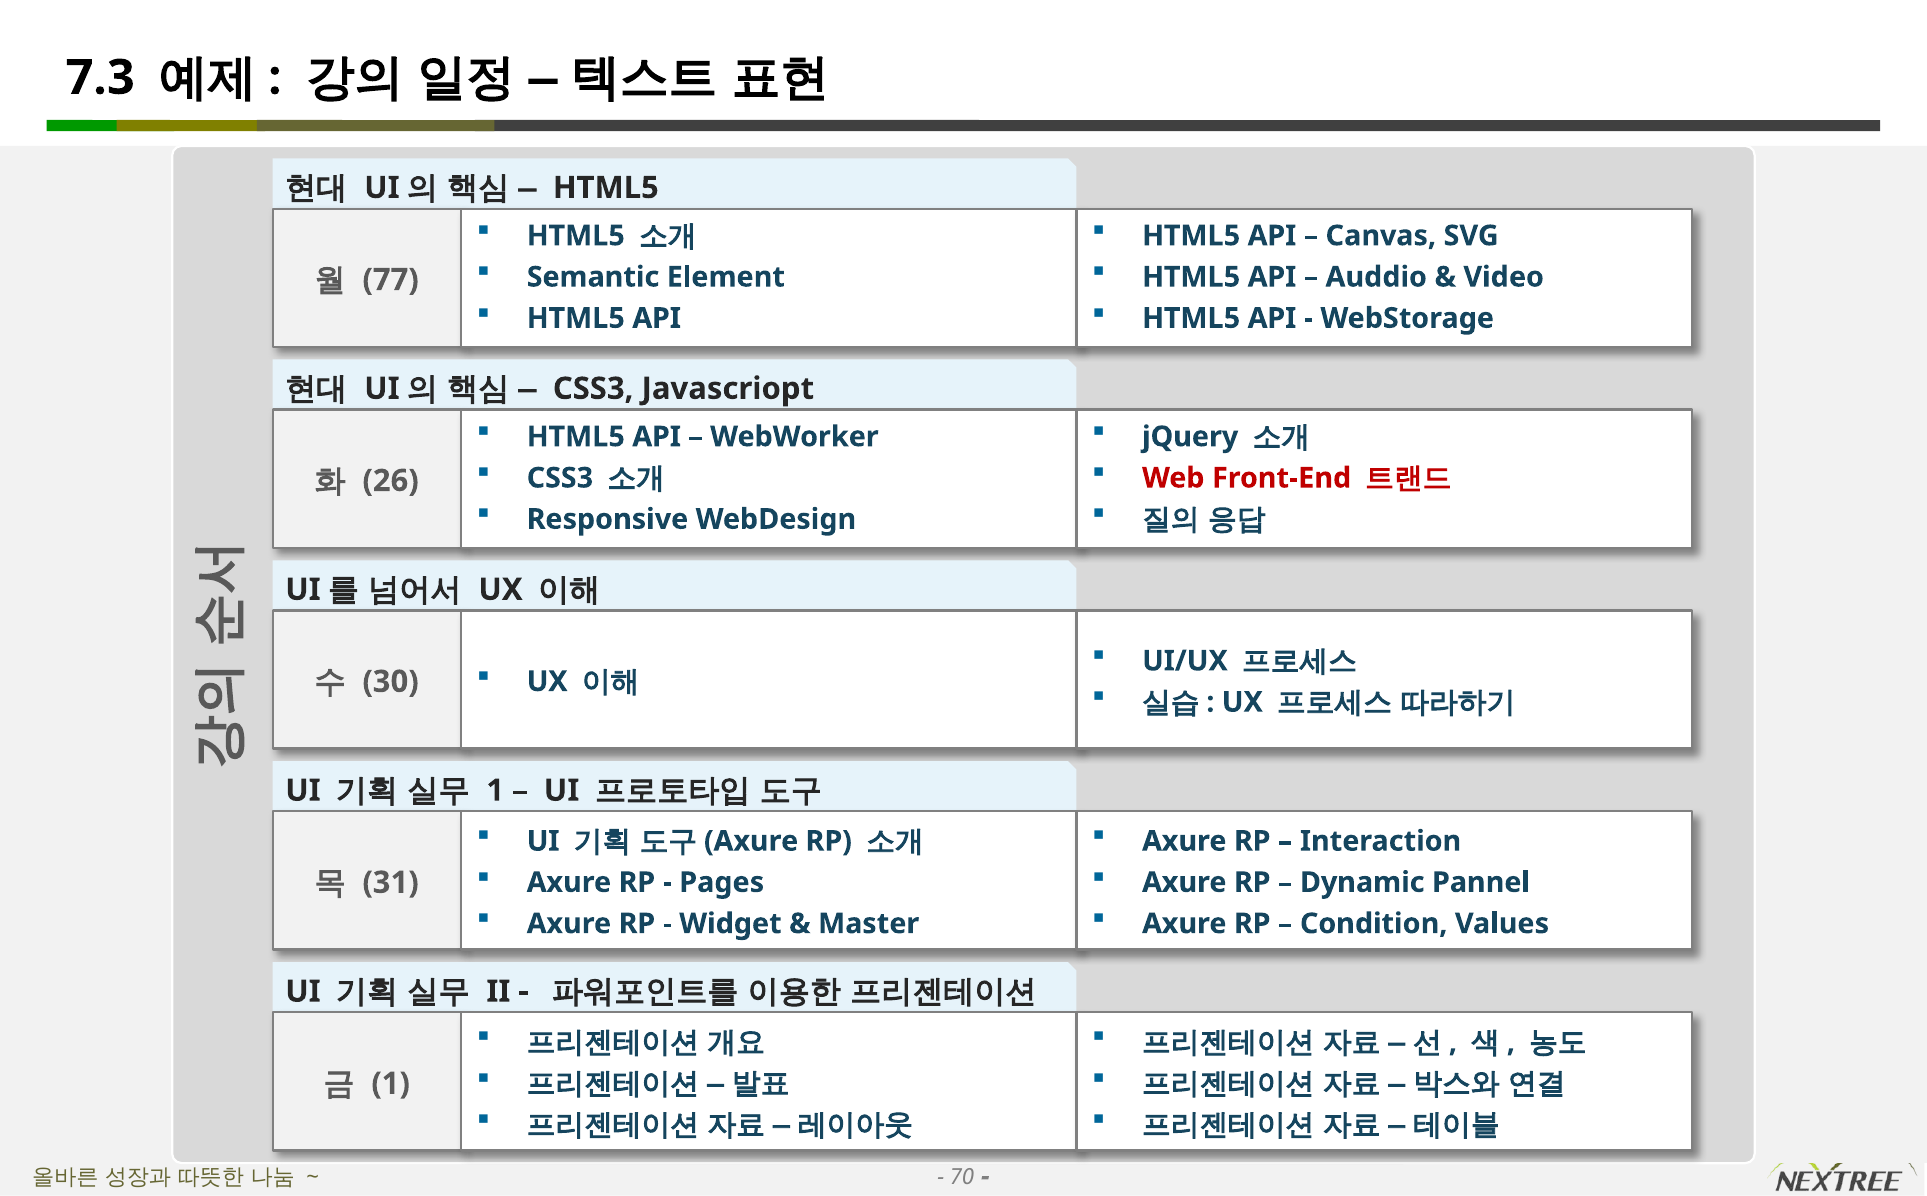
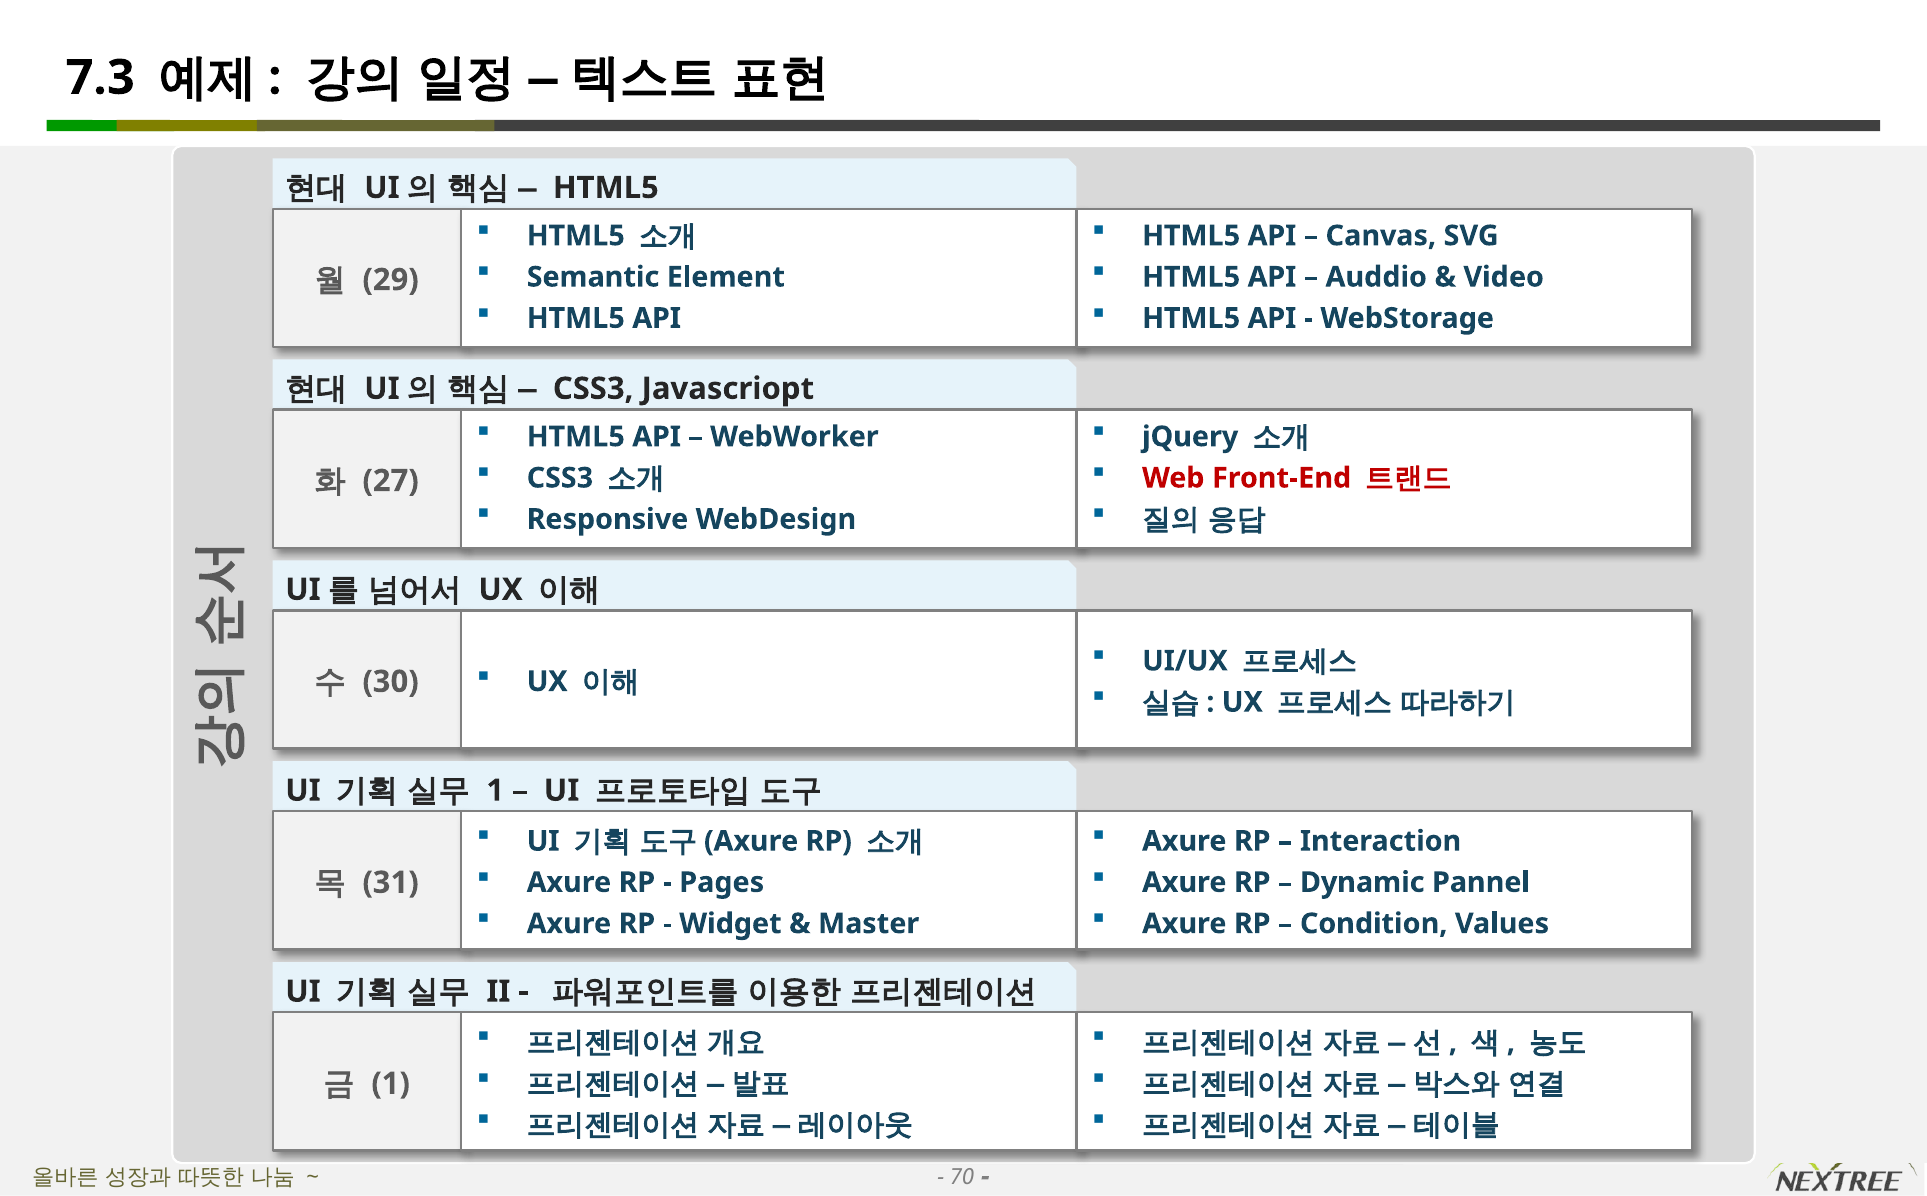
77: 77 -> 29
26: 26 -> 27
